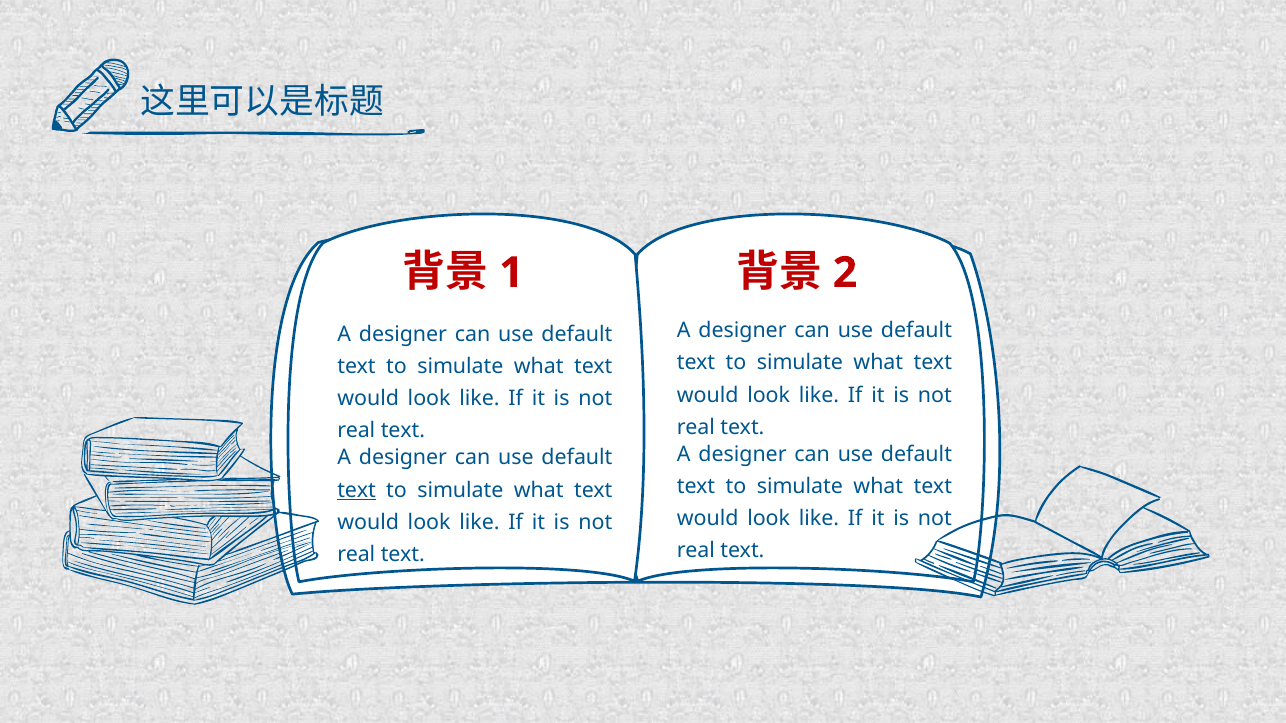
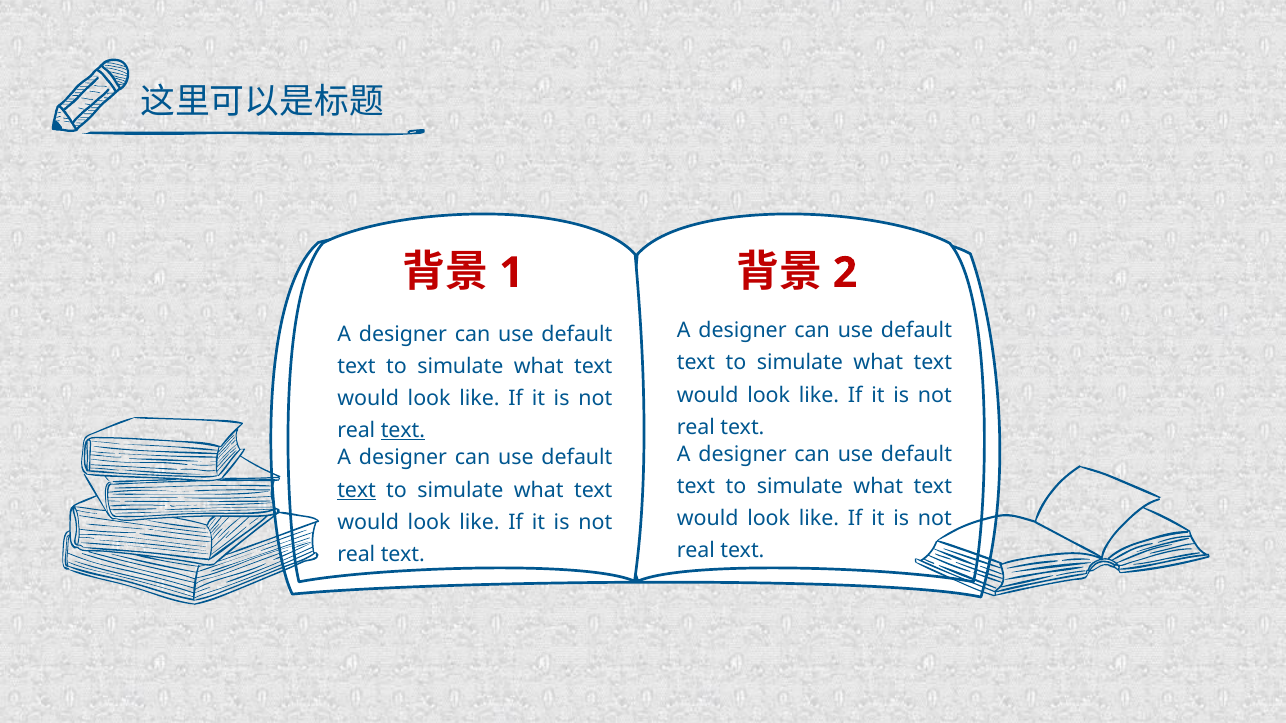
text at (403, 431) underline: none -> present
